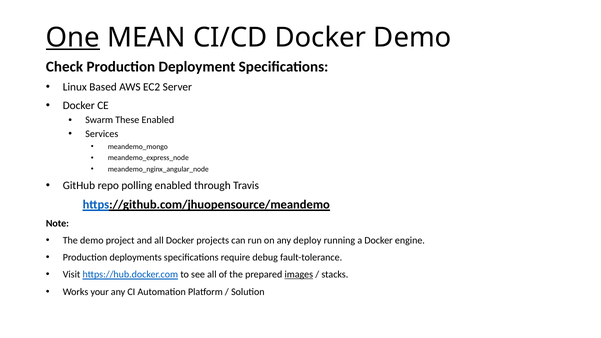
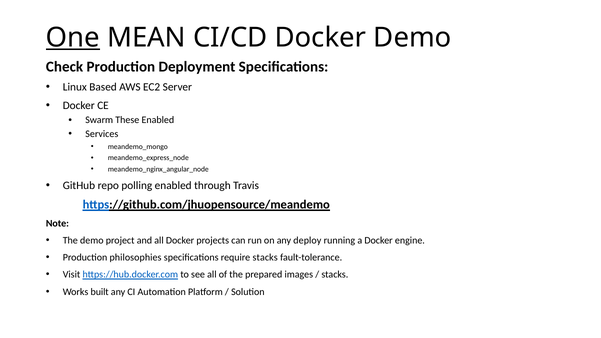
deployments: deployments -> philosophies
require debug: debug -> stacks
images underline: present -> none
your: your -> built
